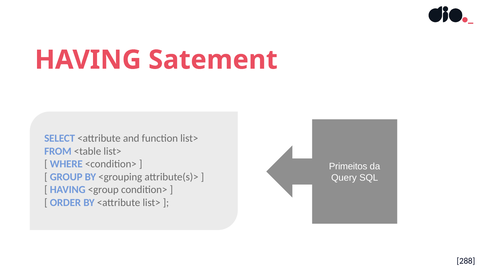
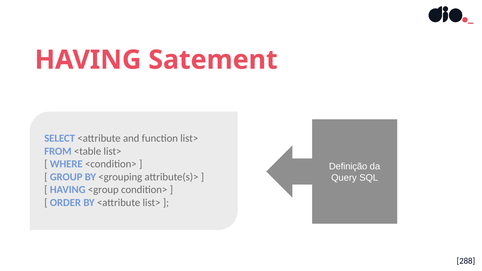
Primeitos: Primeitos -> Definição
